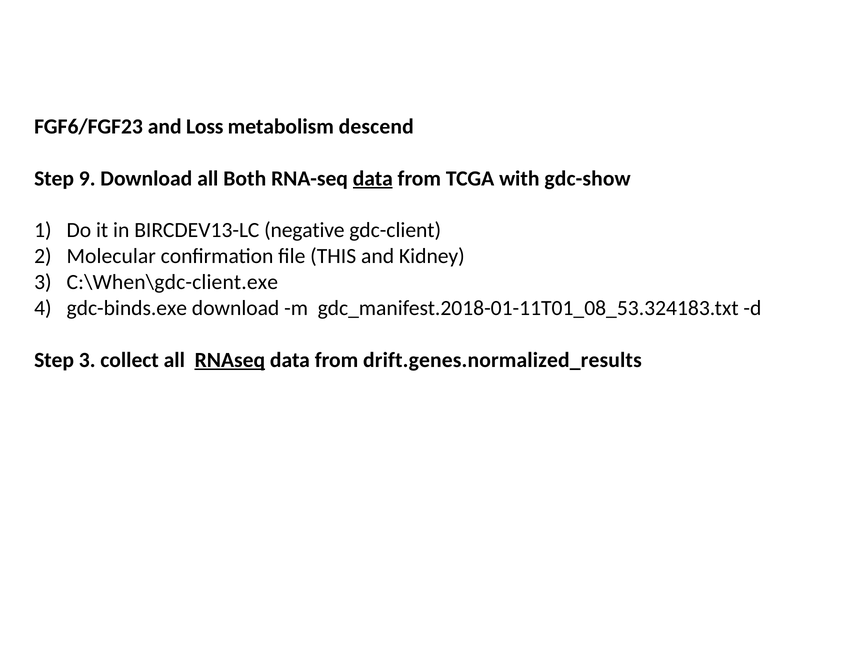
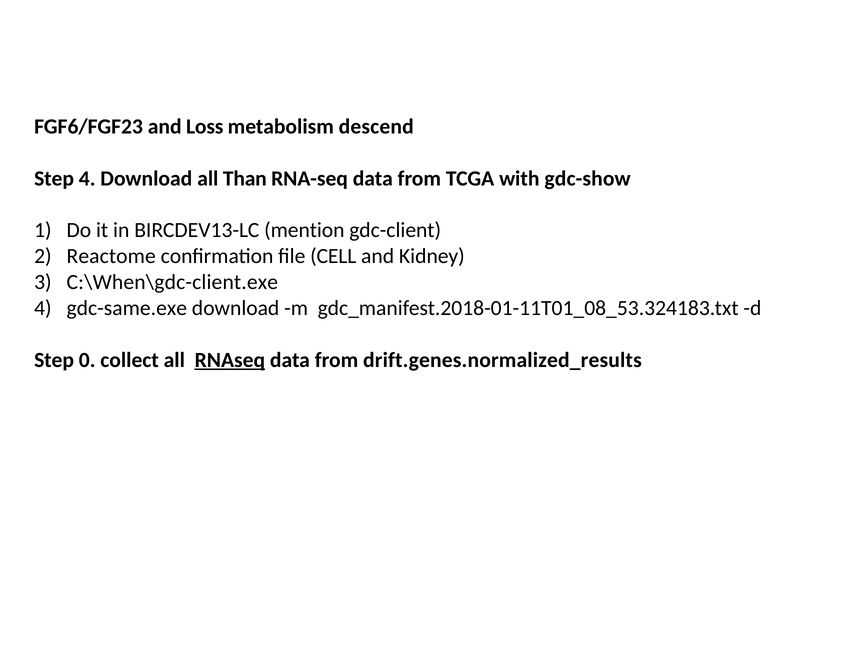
Step 9: 9 -> 4
Both: Both -> Than
data at (373, 179) underline: present -> none
negative: negative -> mention
Molecular: Molecular -> Reactome
THIS: THIS -> CELL
gdc-binds.exe: gdc-binds.exe -> gdc-same.exe
Step 3: 3 -> 0
